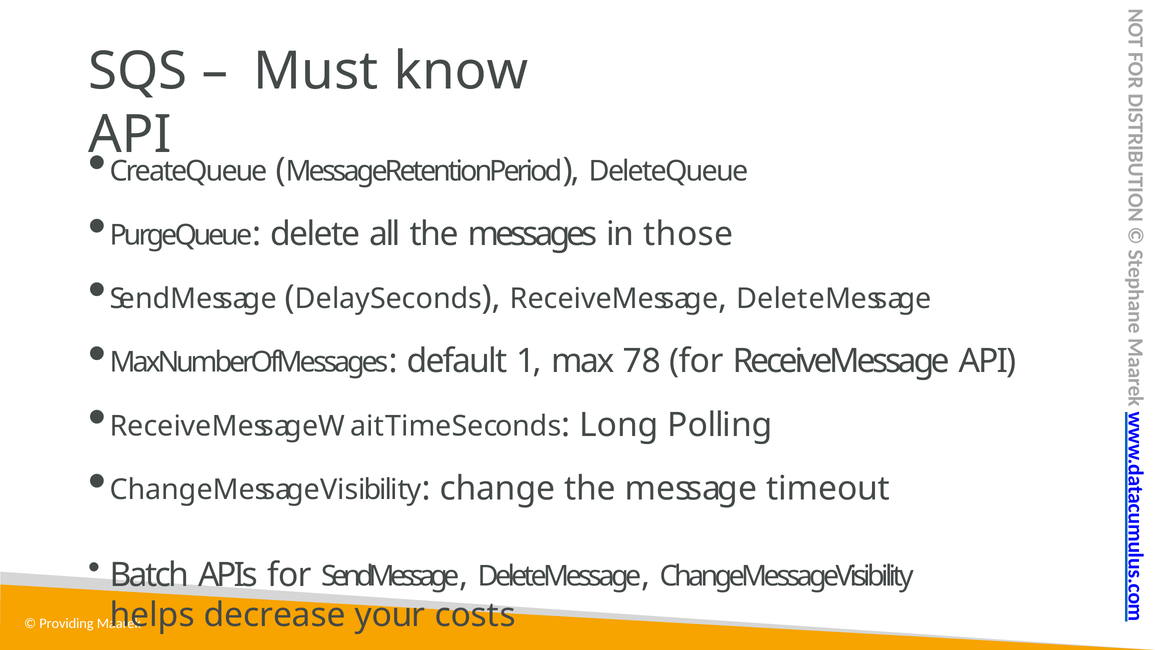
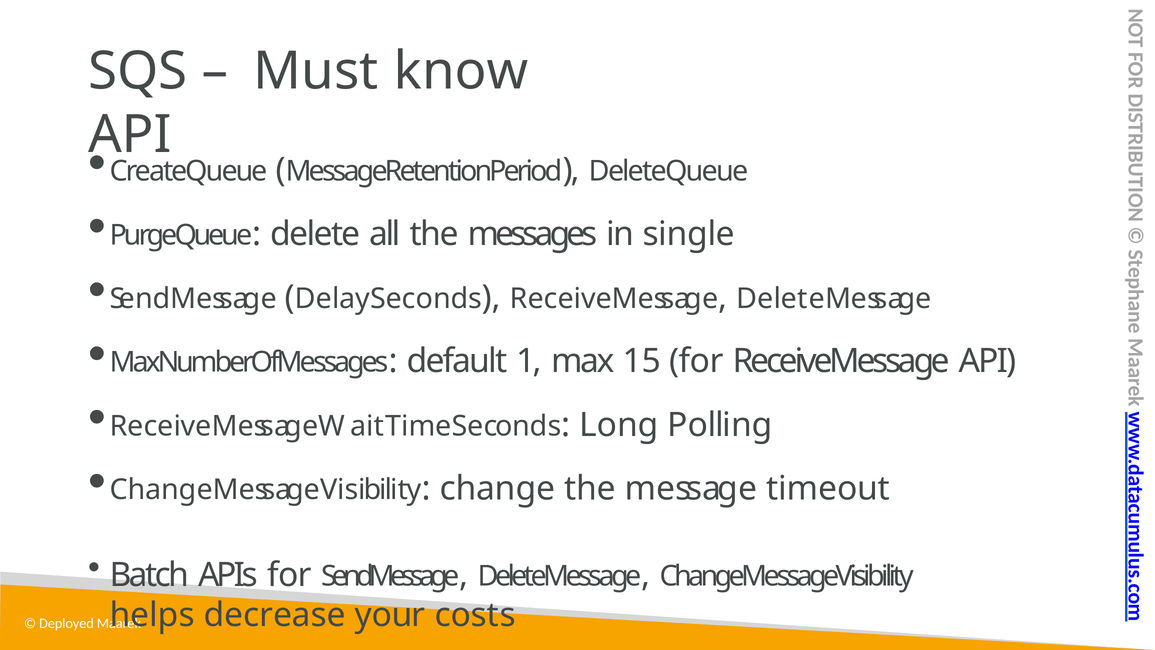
those: those -> single
78: 78 -> 15
Providing: Providing -> Deployed
